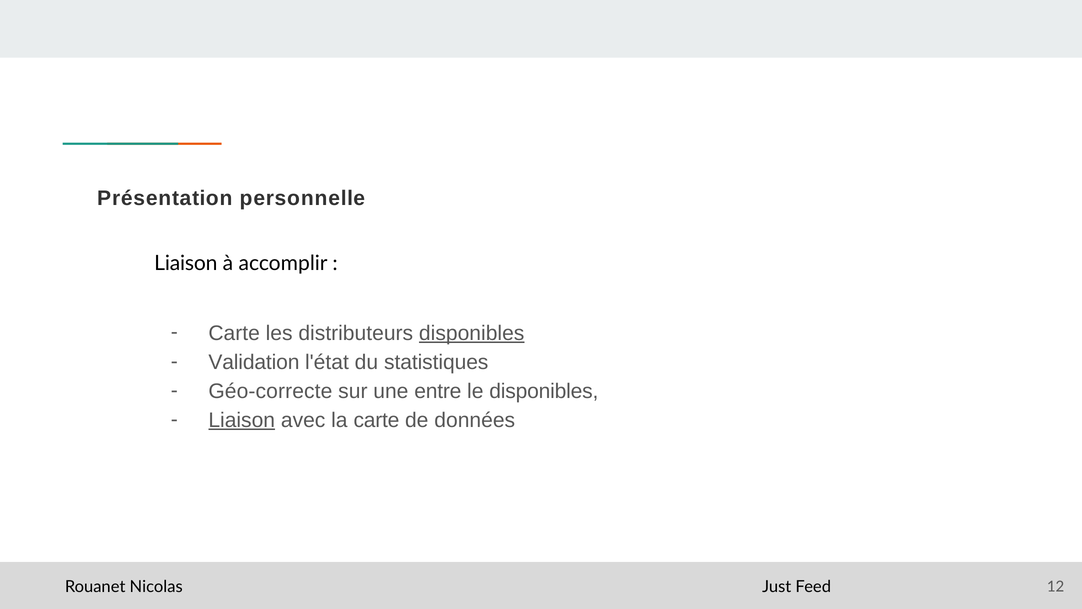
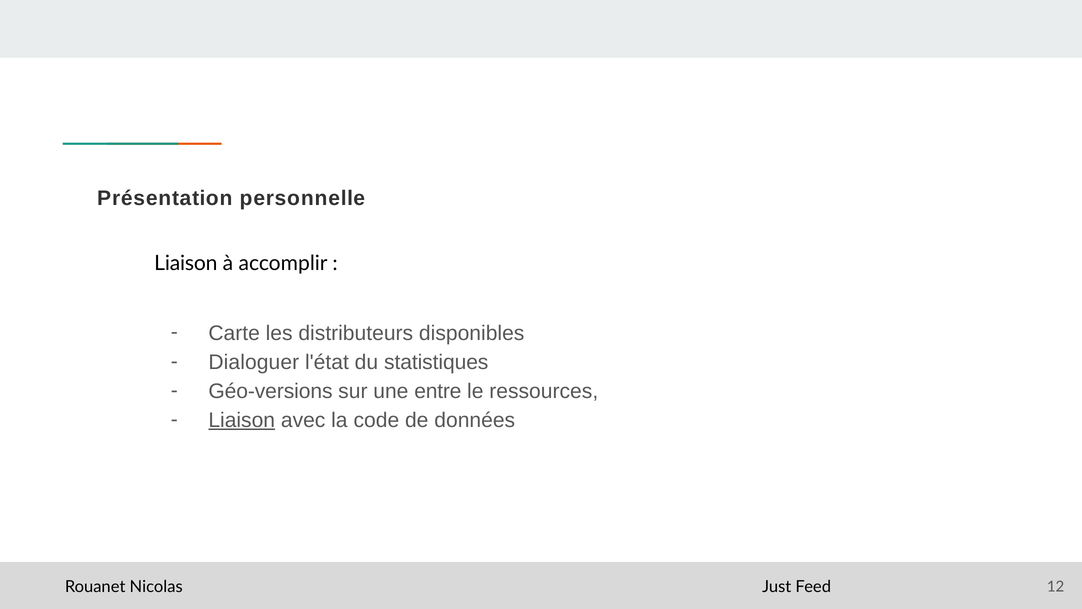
disponibles at (472, 333) underline: present -> none
Validation: Validation -> Dialoguer
Géo-correcte: Géo-correcte -> Géo-versions
le disponibles: disponibles -> ressources
la carte: carte -> code
